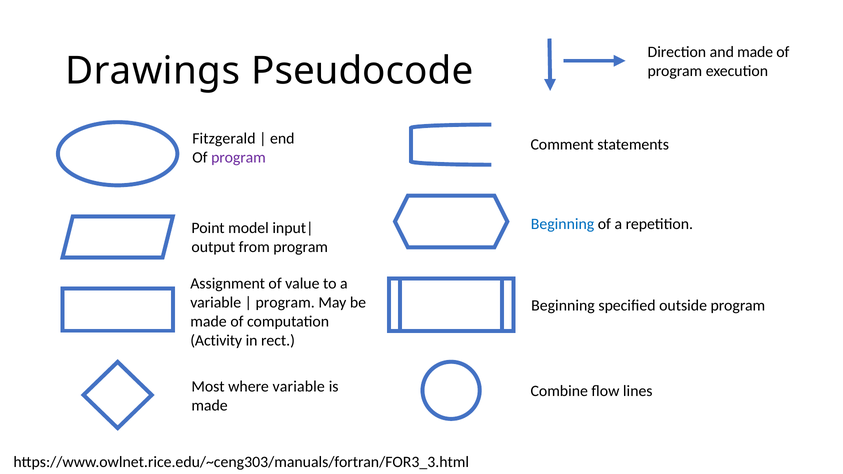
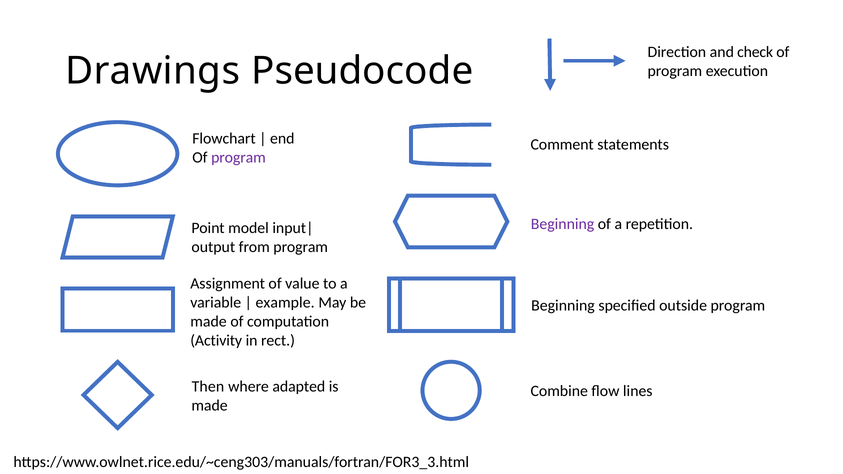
and made: made -> check
Fitzgerald: Fitzgerald -> Flowchart
Beginning at (563, 224) colour: blue -> purple
program at (285, 302): program -> example
Most: Most -> Then
where variable: variable -> adapted
